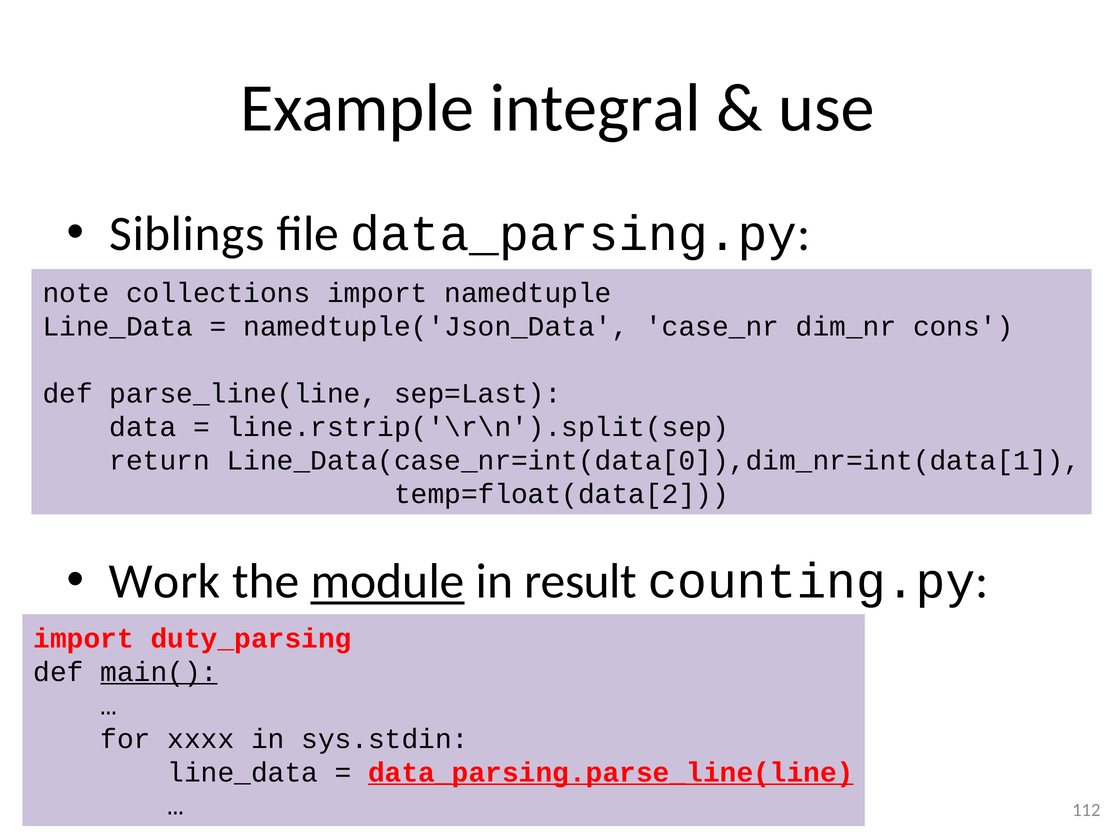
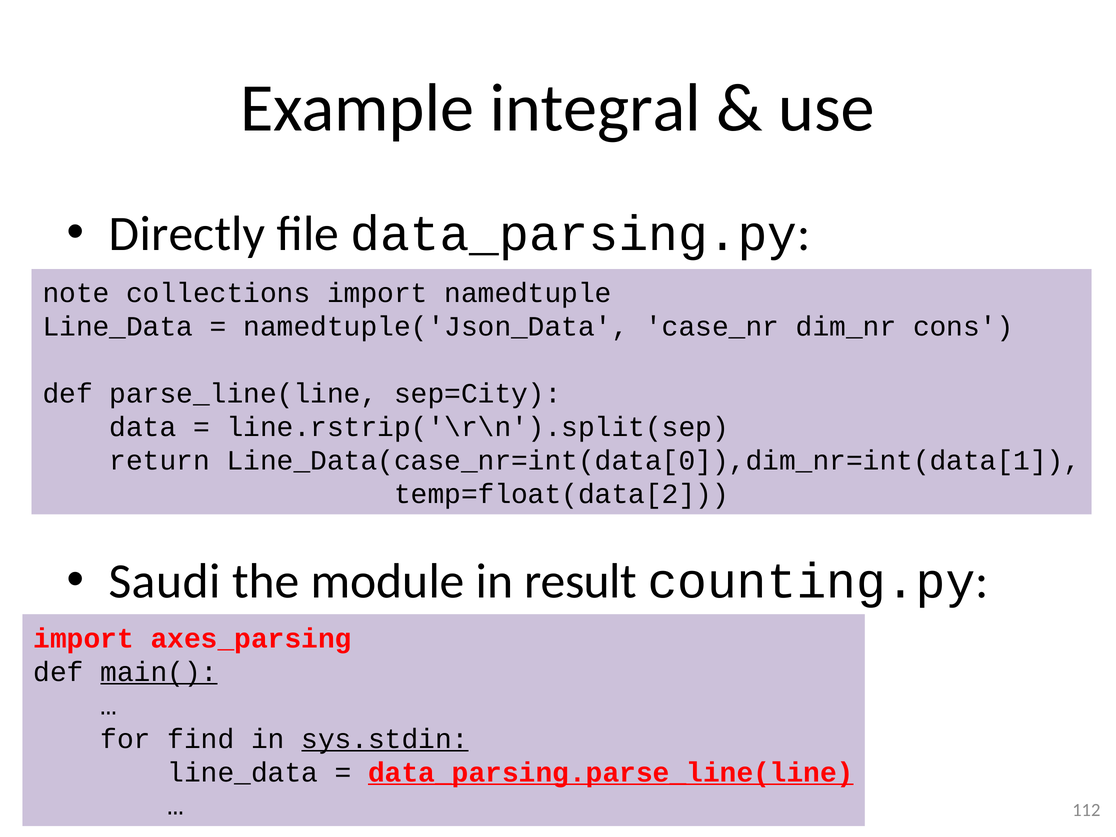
Siblings: Siblings -> Directly
sep=Last: sep=Last -> sep=City
Work: Work -> Saudi
module underline: present -> none
duty_parsing: duty_parsing -> axes_parsing
xxxx: xxxx -> find
sys.stdin underline: none -> present
